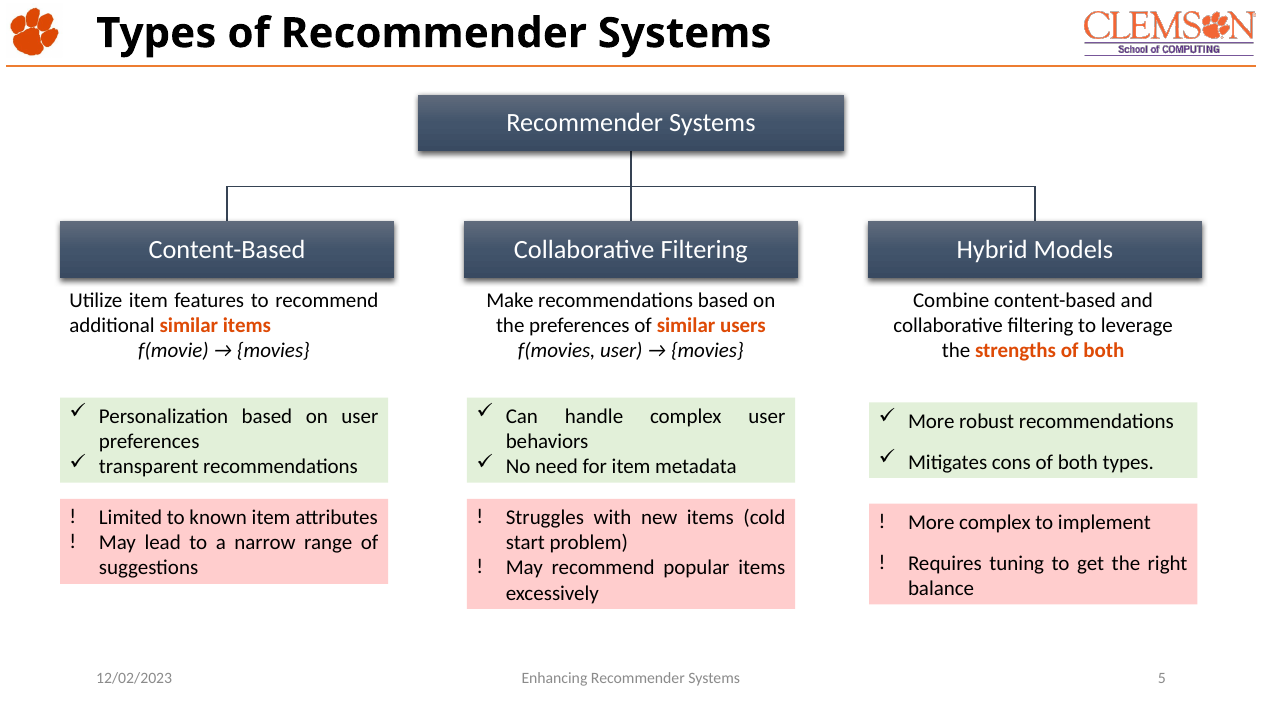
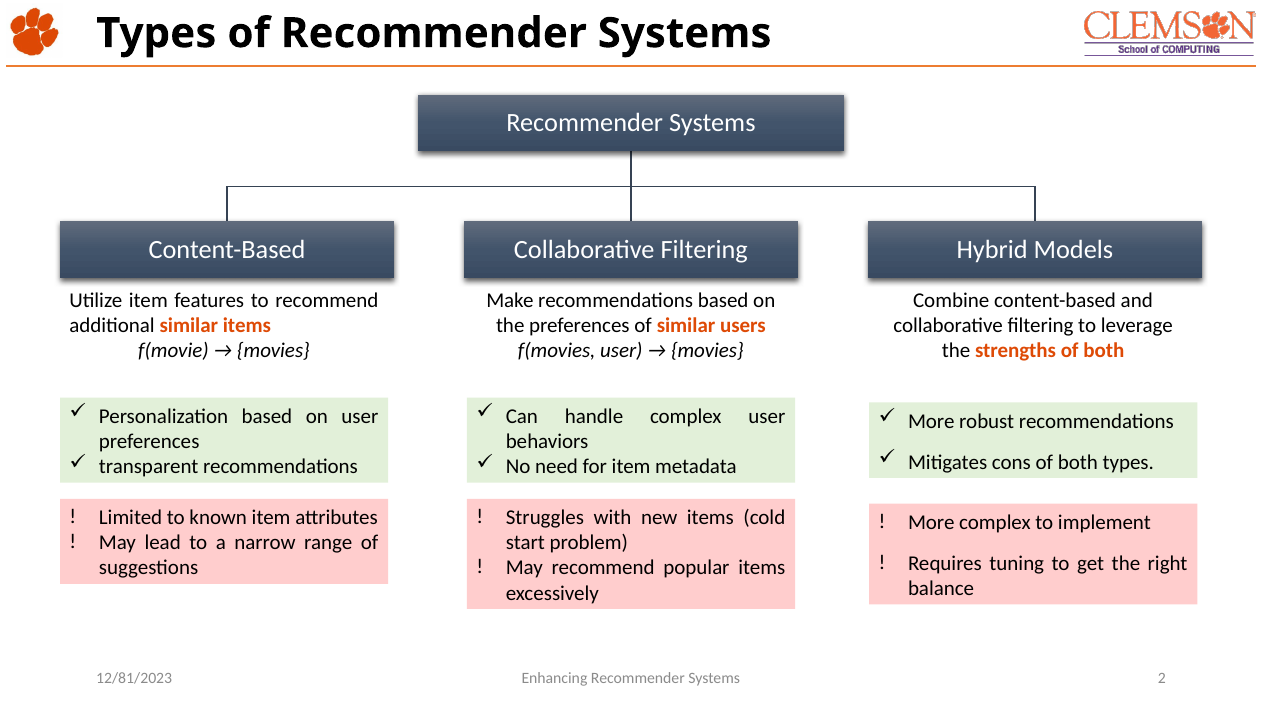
5: 5 -> 2
12/02/2023: 12/02/2023 -> 12/81/2023
